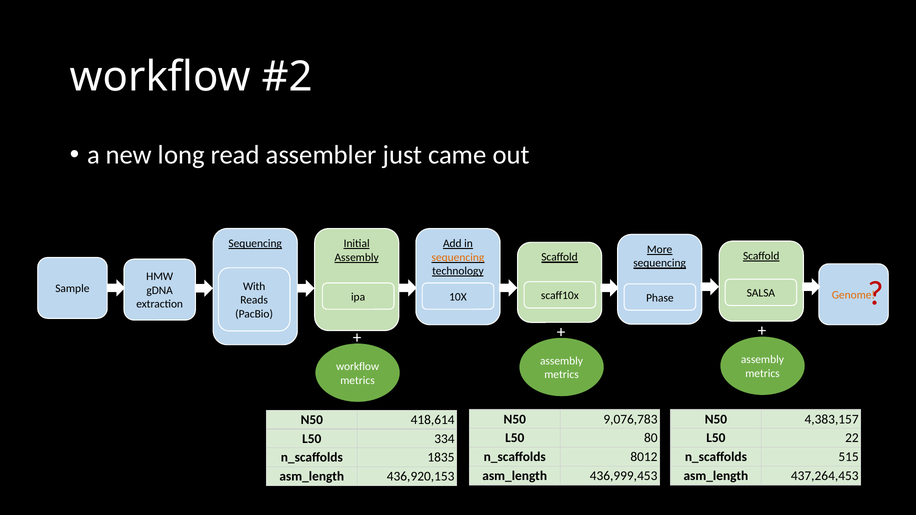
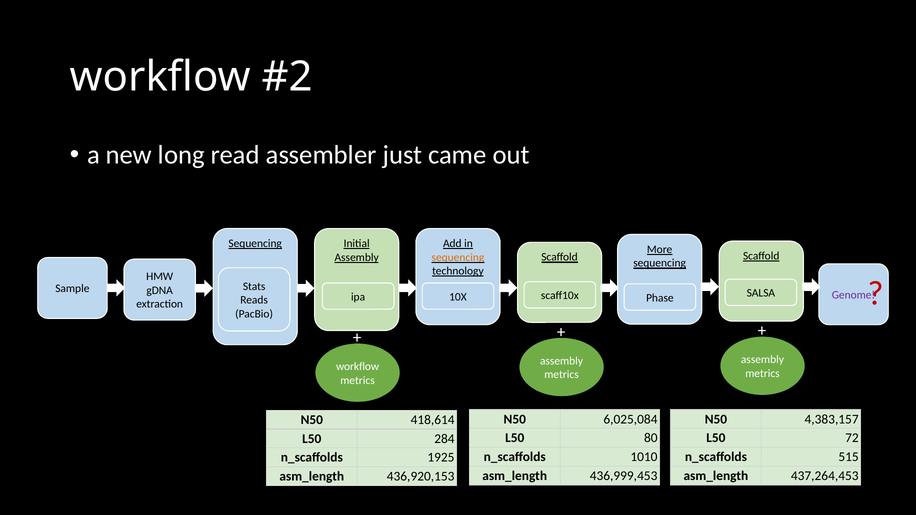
With: With -> Stats
Genome colour: orange -> purple
9,076,783: 9,076,783 -> 6,025,084
22: 22 -> 72
334: 334 -> 284
8012: 8012 -> 1010
1835: 1835 -> 1925
